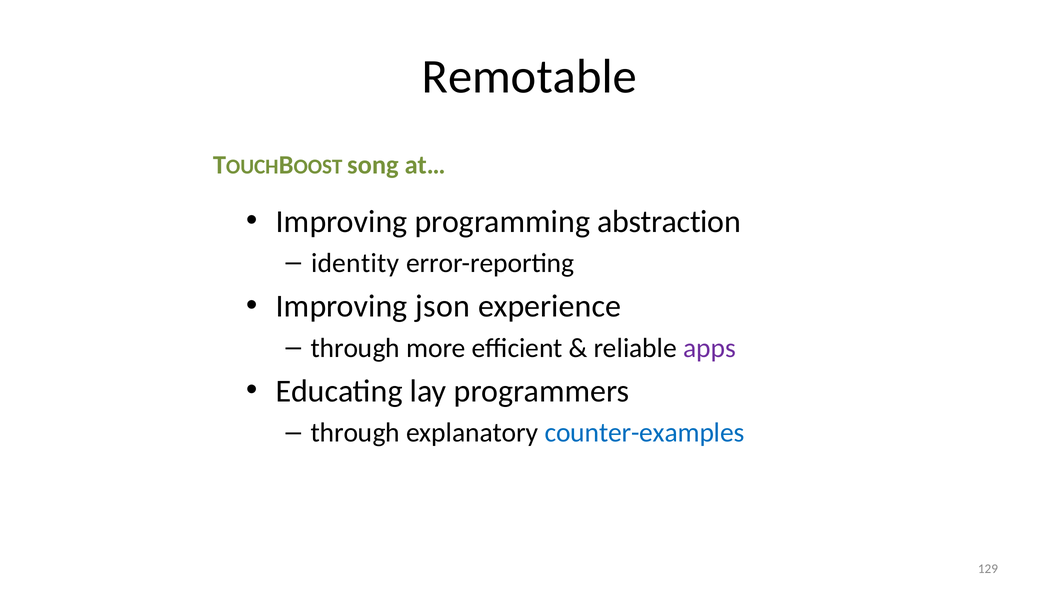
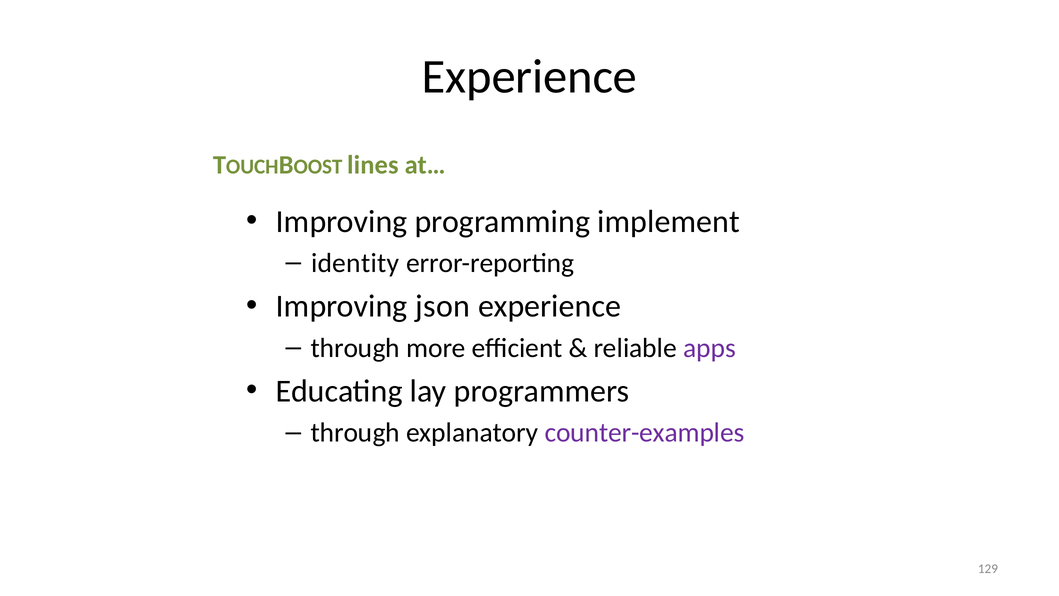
Remotable at (529, 77): Remotable -> Experience
song: song -> lines
abstraction: abstraction -> implement
counter-examples colour: blue -> purple
